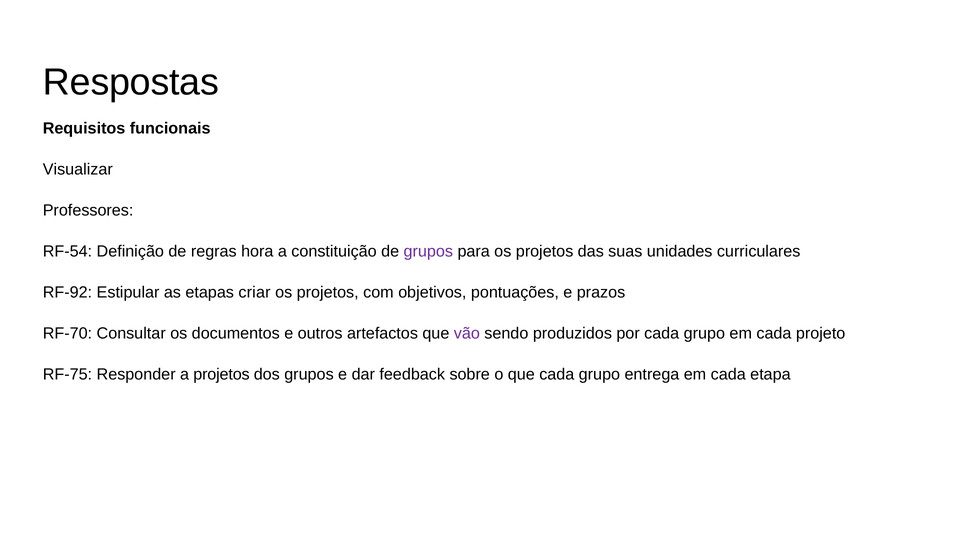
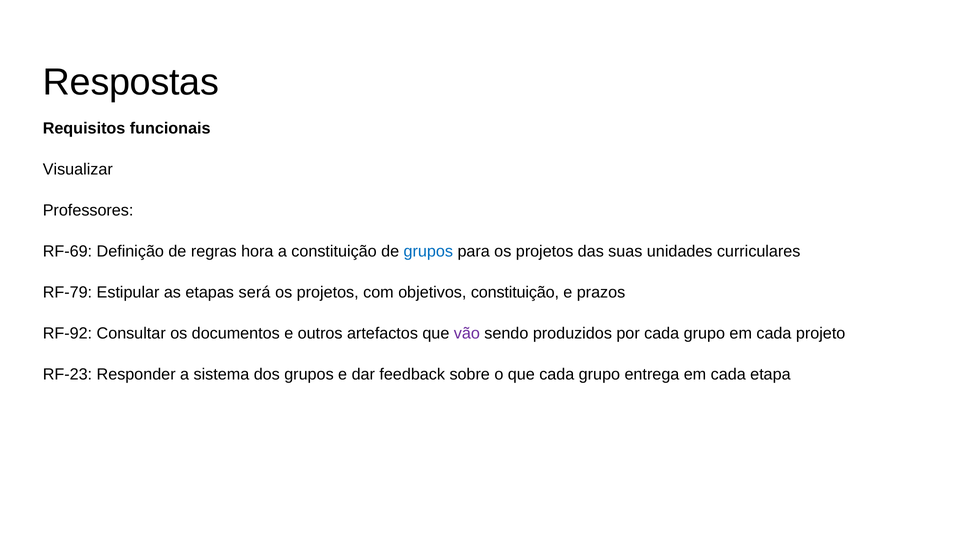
RF-54: RF-54 -> RF-69
grupos at (428, 252) colour: purple -> blue
RF-92: RF-92 -> RF-79
criar: criar -> será
objetivos pontuações: pontuações -> constituição
RF-70: RF-70 -> RF-92
RF-75: RF-75 -> RF-23
a projetos: projetos -> sistema
